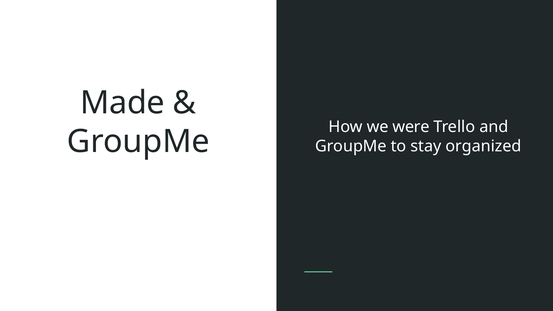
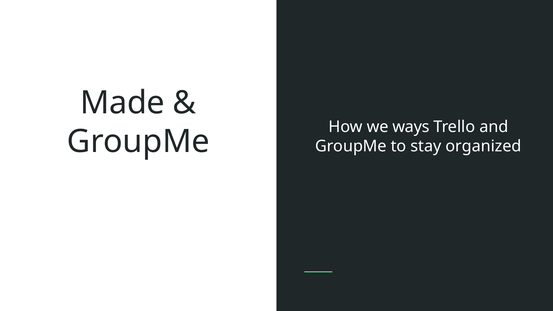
were: were -> ways
